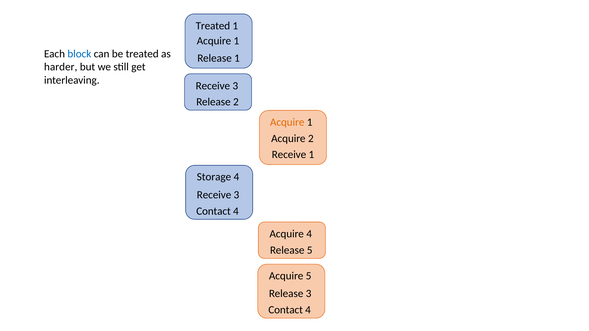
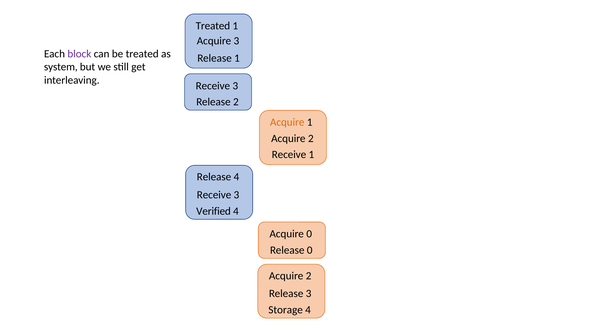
1 at (236, 41): 1 -> 3
block colour: blue -> purple
harder: harder -> system
Storage at (214, 177): Storage -> Release
Contact at (213, 211): Contact -> Verified
Acquire 4: 4 -> 0
Release 5: 5 -> 0
5 at (309, 276): 5 -> 2
Contact at (286, 310): Contact -> Storage
